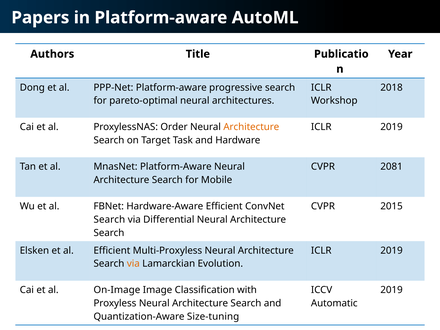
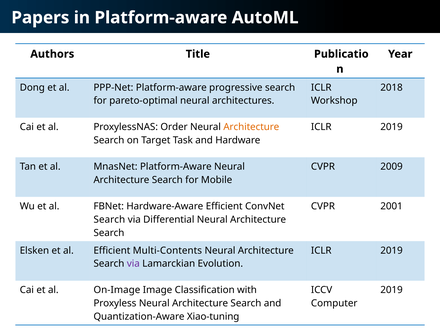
2081: 2081 -> 2009
2015: 2015 -> 2001
Multi-Proxyless: Multi-Proxyless -> Multi-Contents
via at (133, 264) colour: orange -> purple
Automatic: Automatic -> Computer
Size-tuning: Size-tuning -> Xiao-tuning
